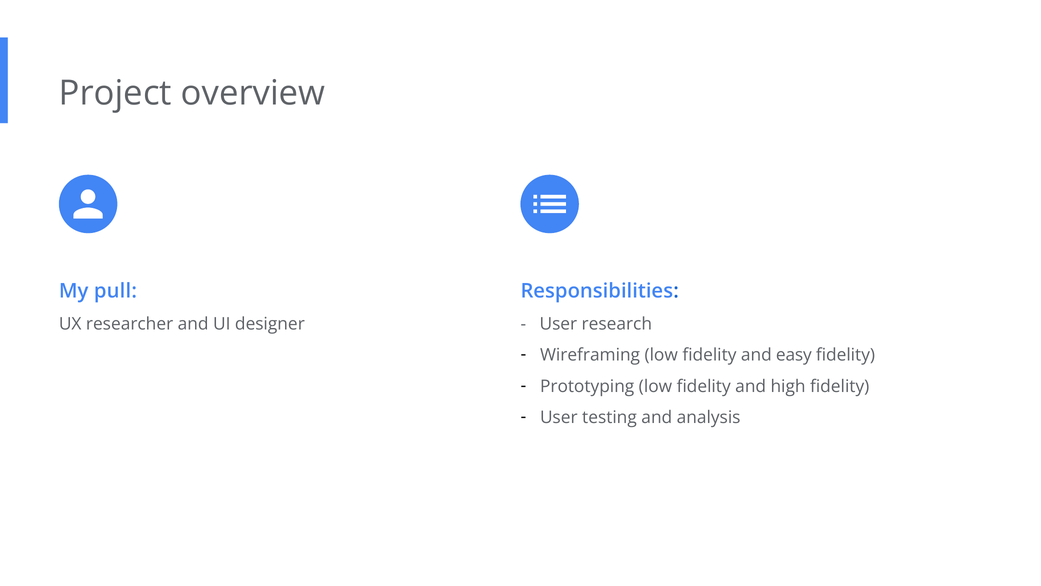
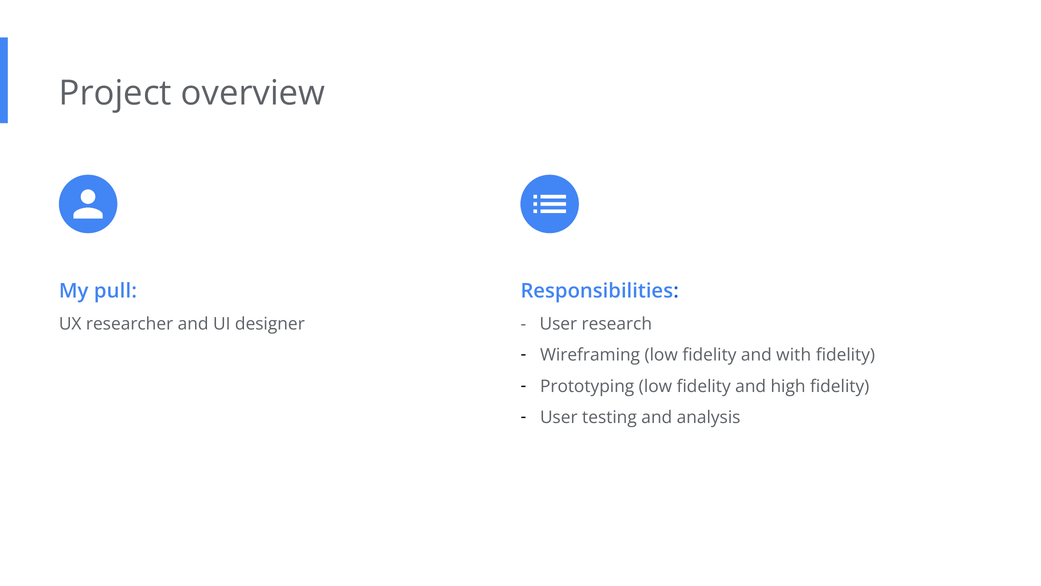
easy: easy -> with
